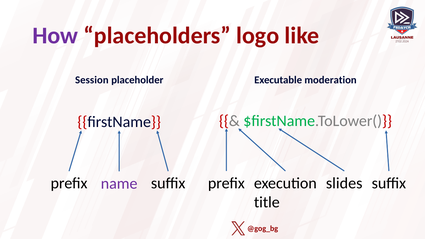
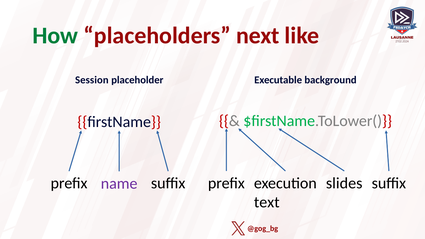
How colour: purple -> green
logo: logo -> next
moderation: moderation -> background
title: title -> text
